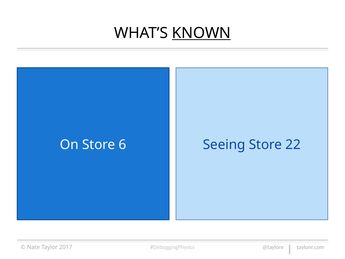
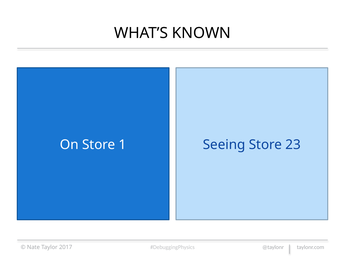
KNOWN underline: present -> none
6: 6 -> 1
22: 22 -> 23
